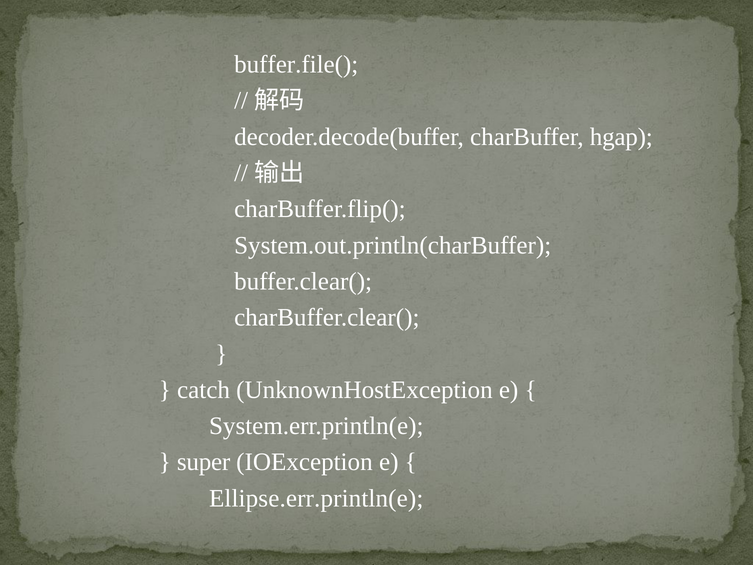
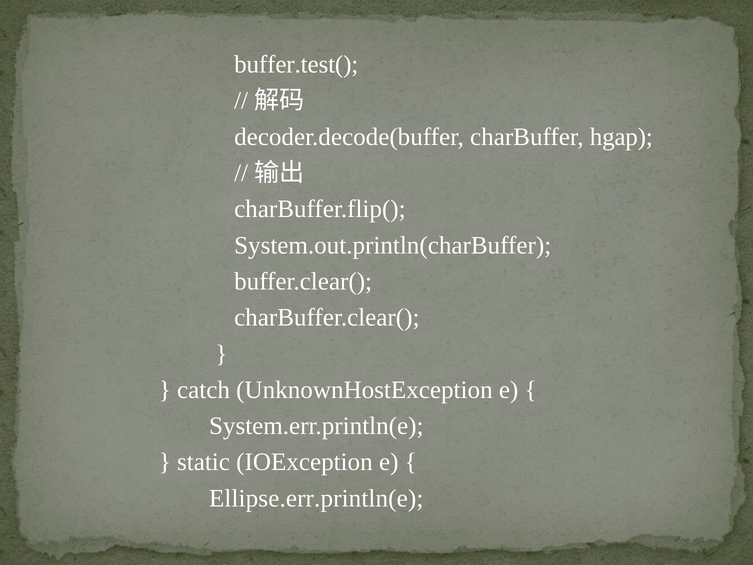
buffer.file(: buffer.file( -> buffer.test(
super: super -> static
